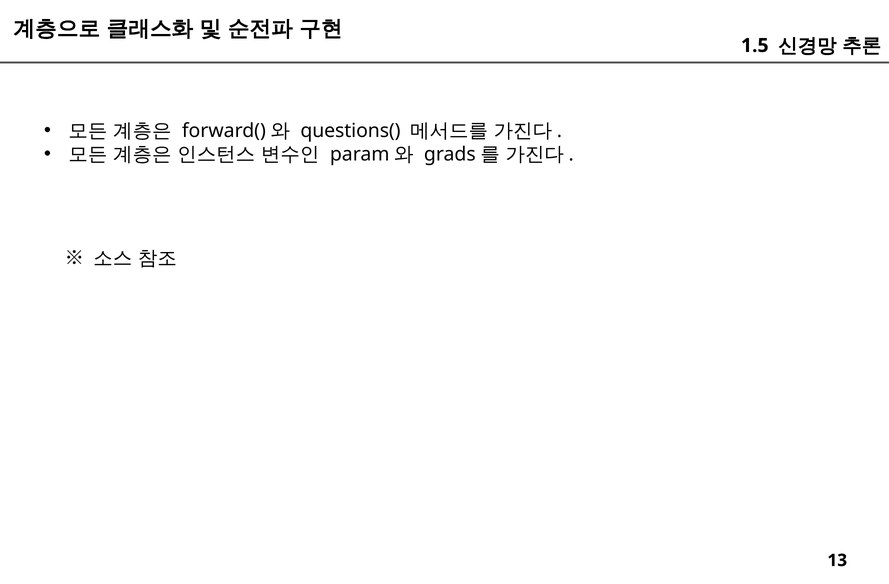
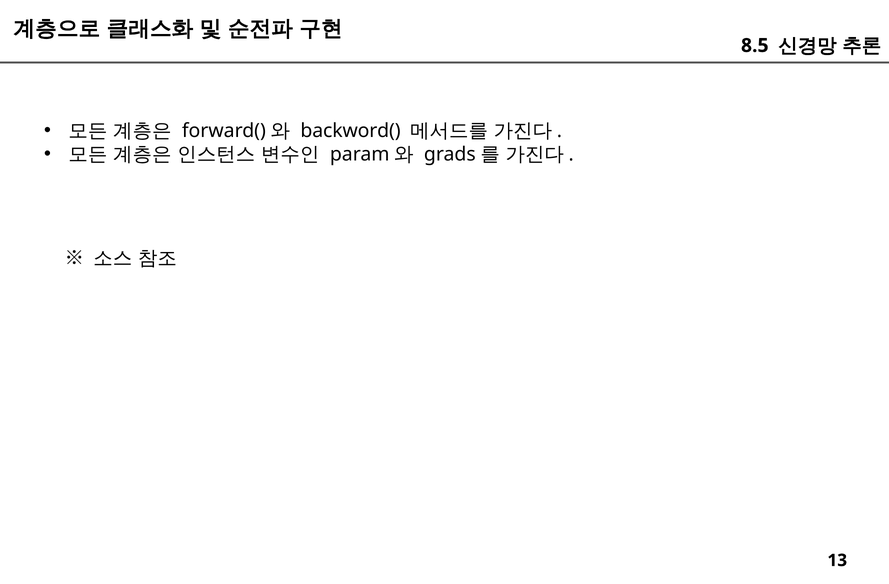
1.5: 1.5 -> 8.5
questions(: questions( -> backword(
